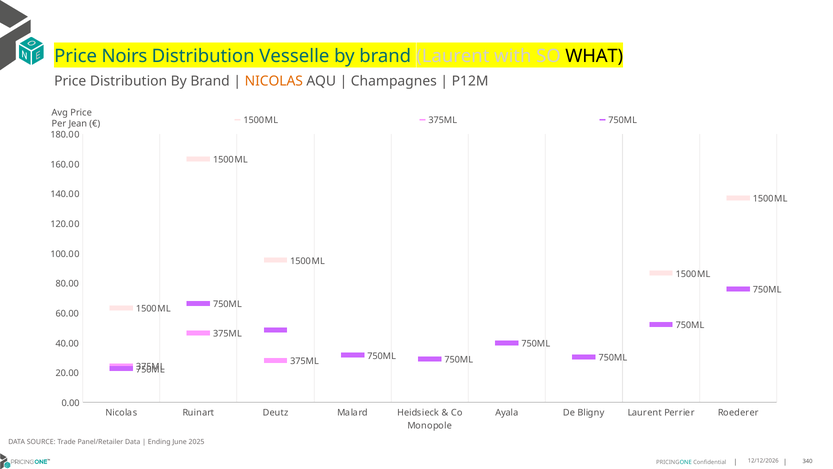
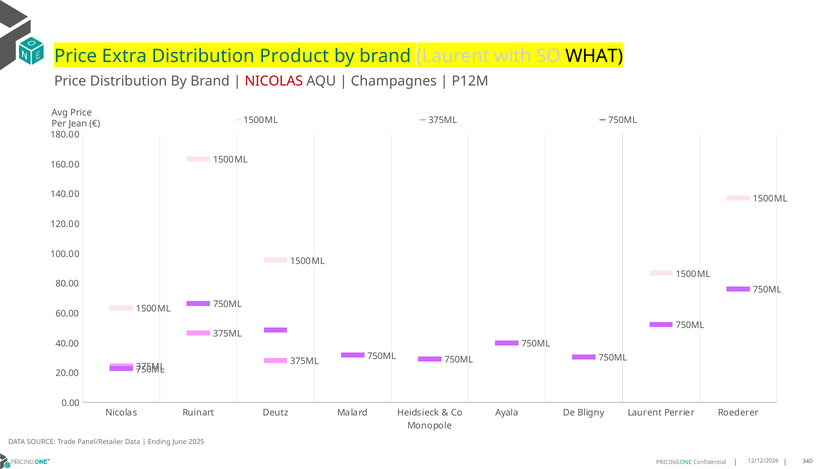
Noirs: Noirs -> Extra
Vesselle: Vesselle -> Product
NICOLAS at (274, 81) colour: orange -> red
